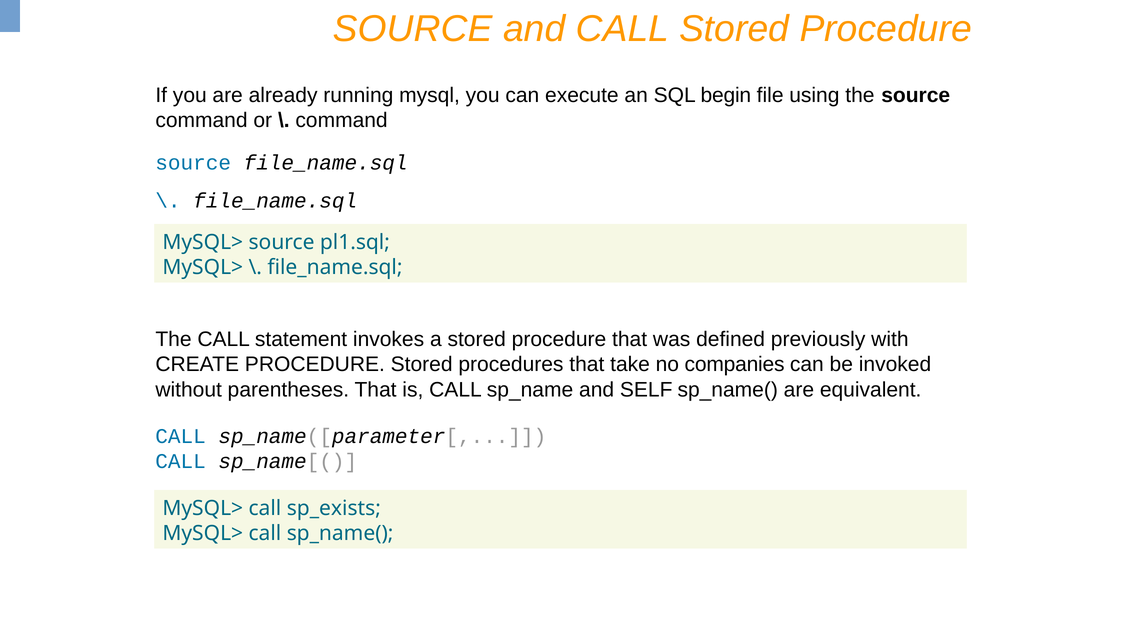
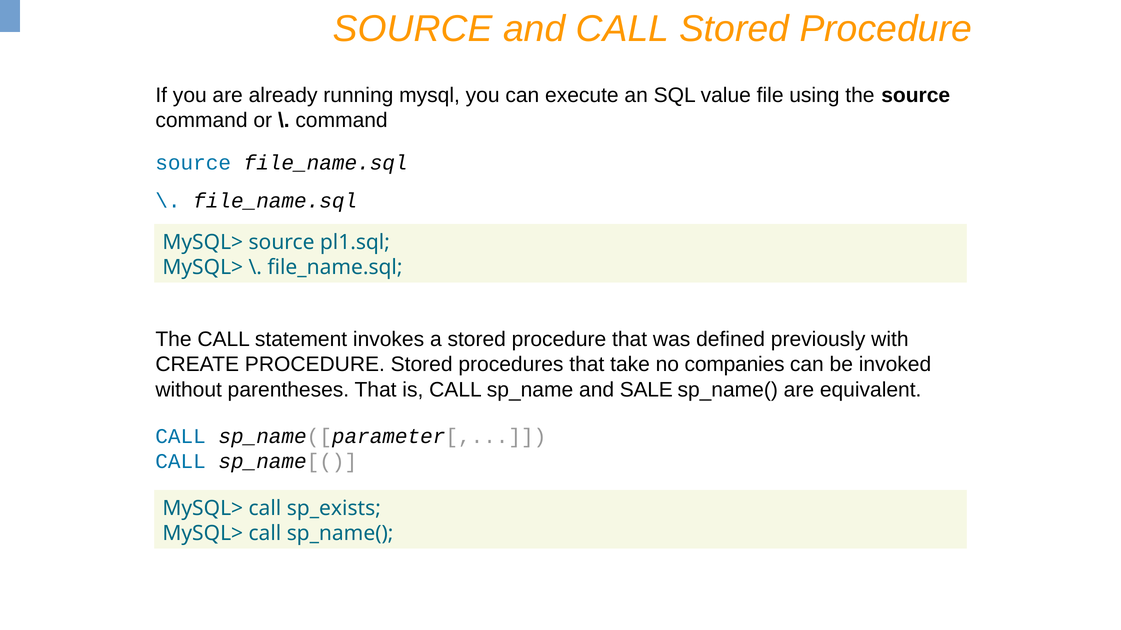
begin: begin -> value
SELF: SELF -> SALE
